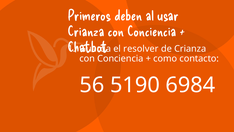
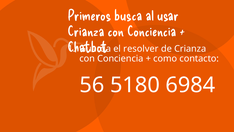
deben: deben -> busca
5190: 5190 -> 5180
